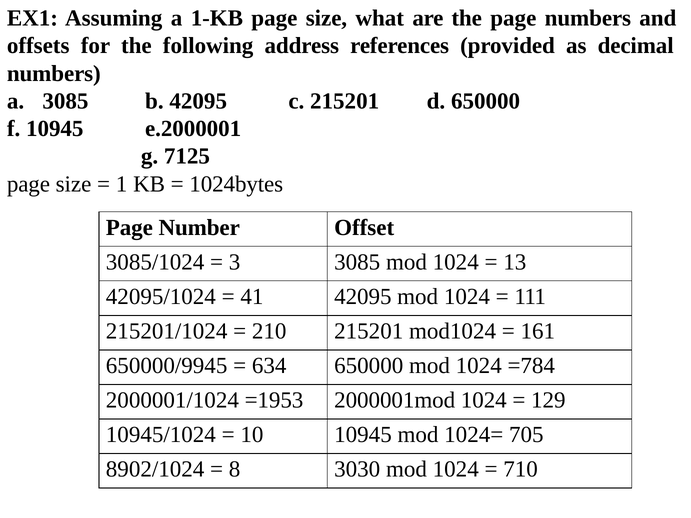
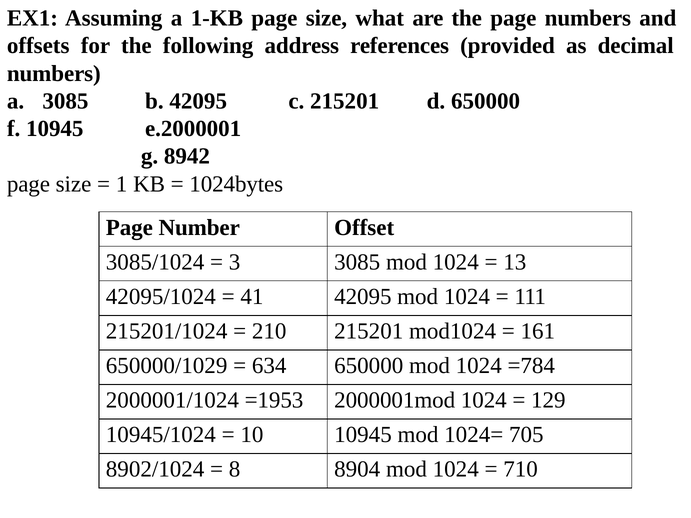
7125: 7125 -> 8942
650000/9945: 650000/9945 -> 650000/1029
3030: 3030 -> 8904
